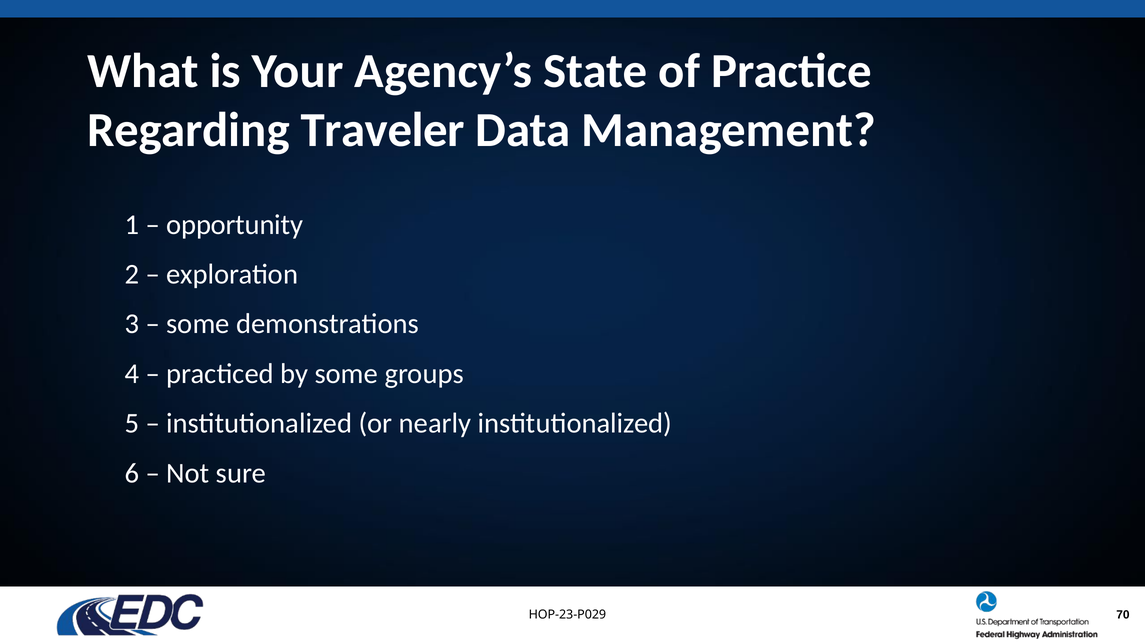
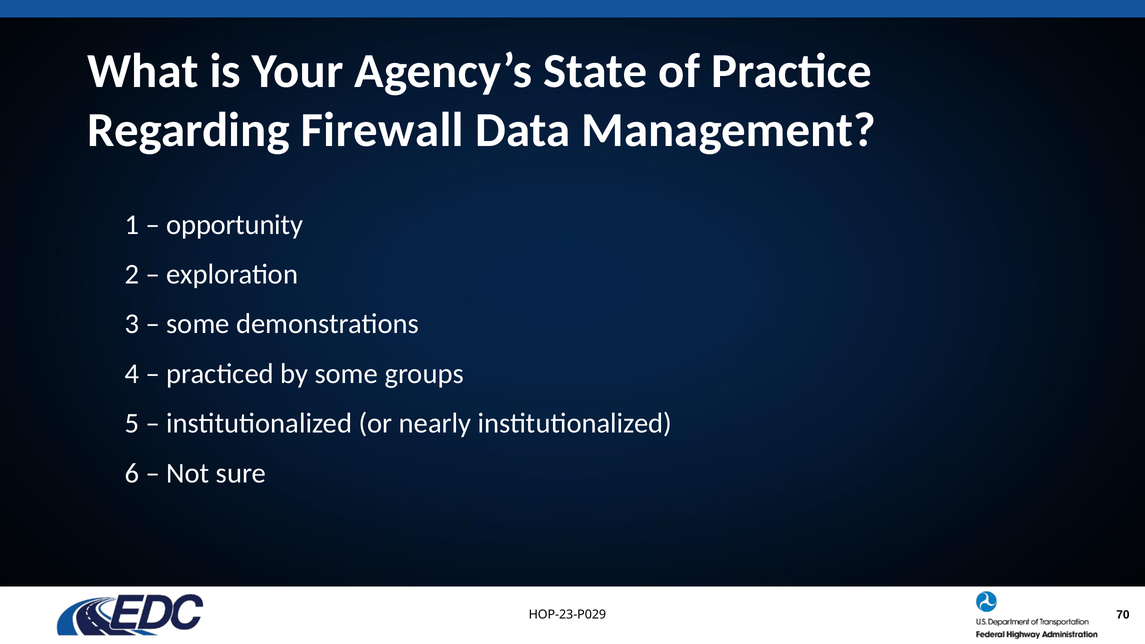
Traveler: Traveler -> Firewall
